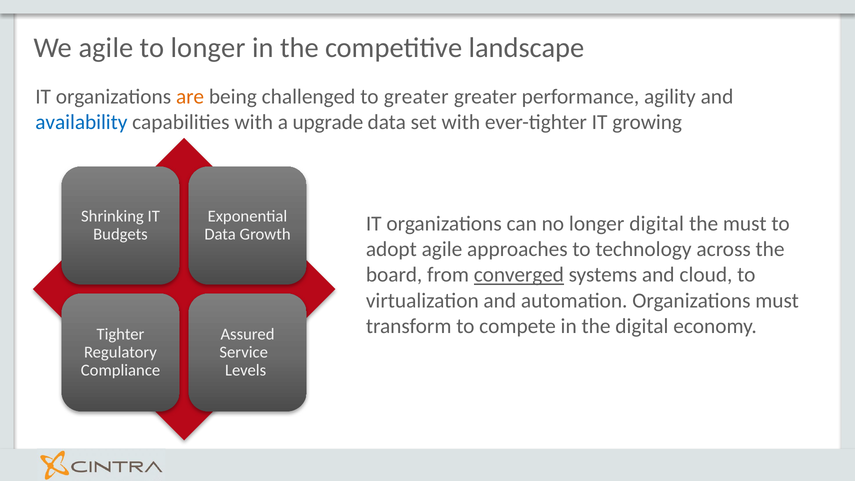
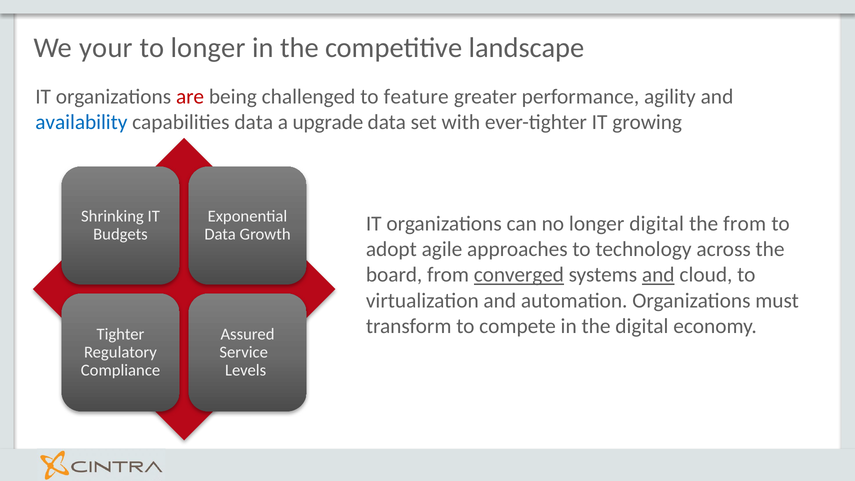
We agile: agile -> your
are colour: orange -> red
to greater: greater -> feature
capabilities with: with -> data
the must: must -> from
and at (658, 275) underline: none -> present
